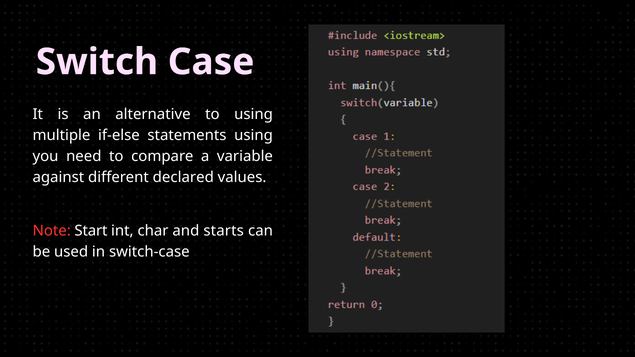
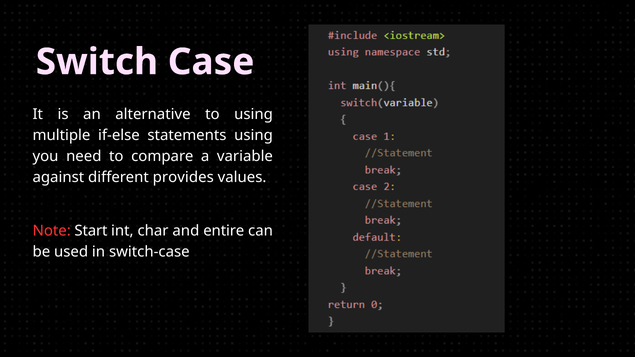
declared: declared -> provides
starts: starts -> entire
